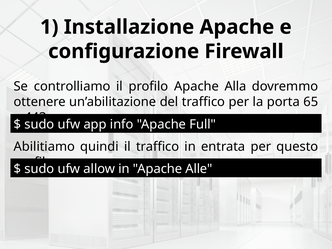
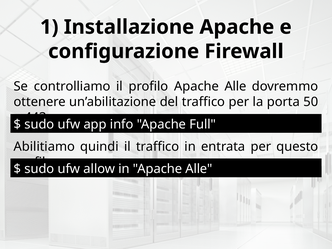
profilo Apache Alla: Alla -> Alle
65: 65 -> 50
